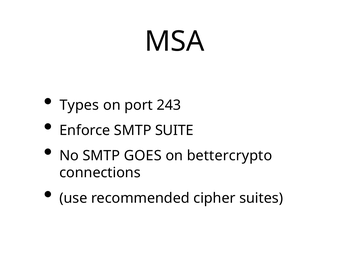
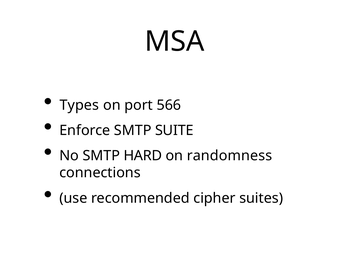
243: 243 -> 566
GOES: GOES -> HARD
bettercrypto: bettercrypto -> randomness
